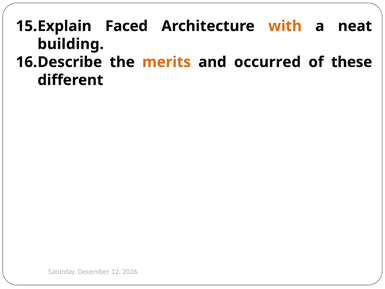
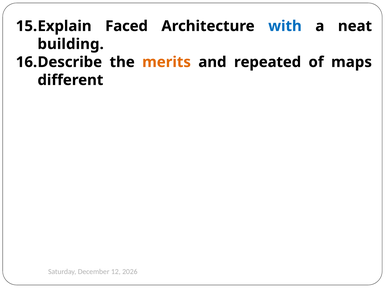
with at (285, 26) colour: orange -> blue
occurred: occurred -> repeated
these: these -> maps
